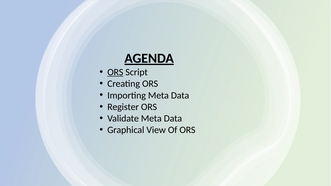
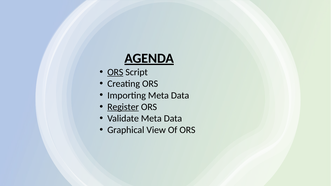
Register underline: none -> present
